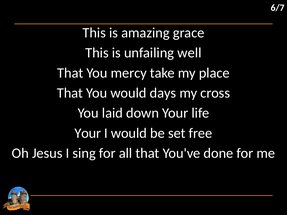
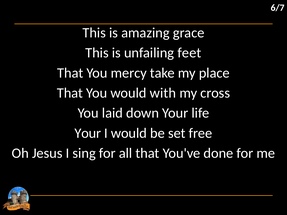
well: well -> feet
days: days -> with
